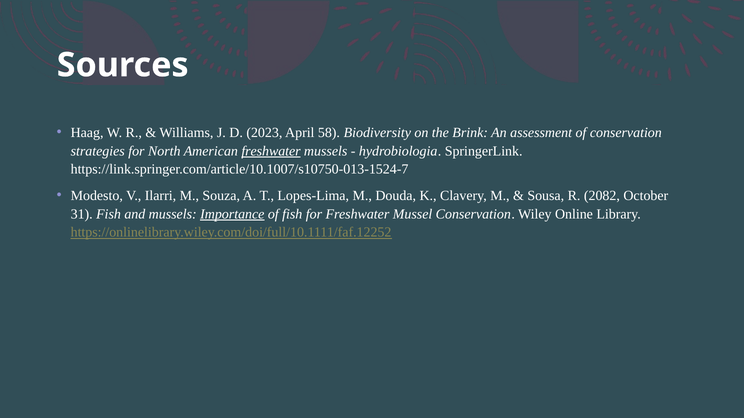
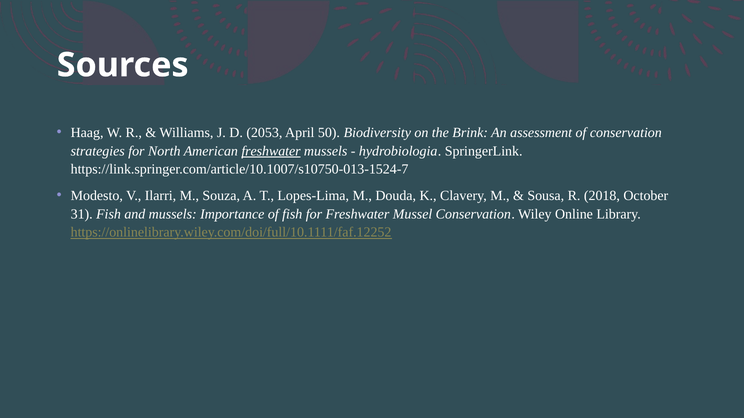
2023: 2023 -> 2053
58: 58 -> 50
2082: 2082 -> 2018
Importance underline: present -> none
